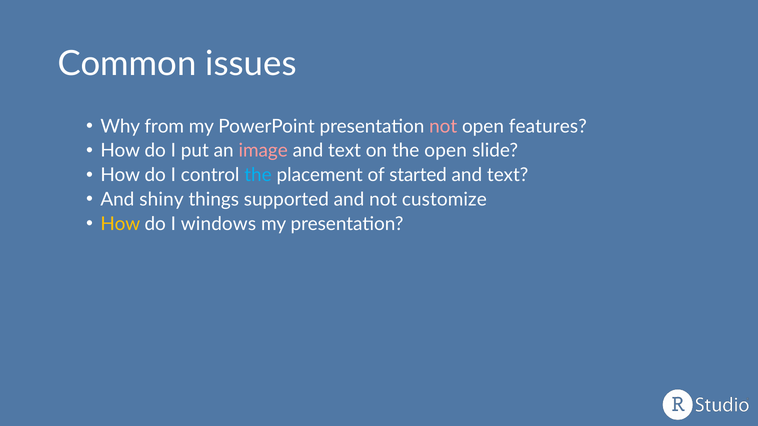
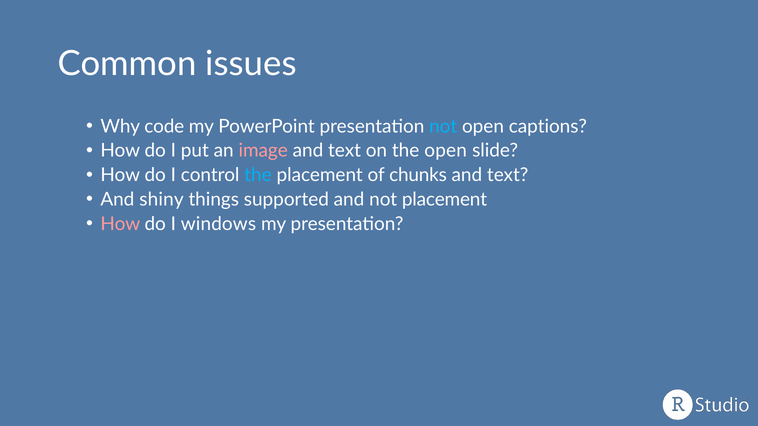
from: from -> code
not at (443, 126) colour: pink -> light blue
features: features -> captions
started: started -> chunks
not customize: customize -> placement
How at (120, 224) colour: yellow -> pink
